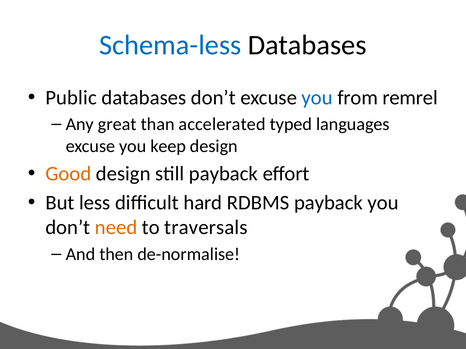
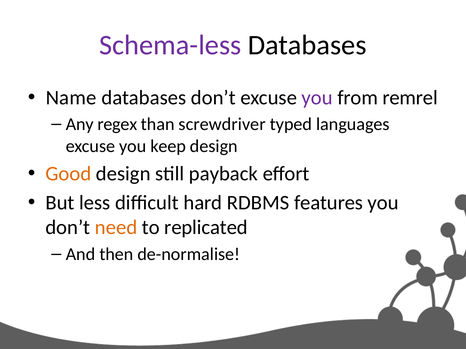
Schema-less colour: blue -> purple
Public: Public -> Name
you at (317, 98) colour: blue -> purple
great: great -> regex
accelerated: accelerated -> screwdriver
RDBMS payback: payback -> features
traversals: traversals -> replicated
